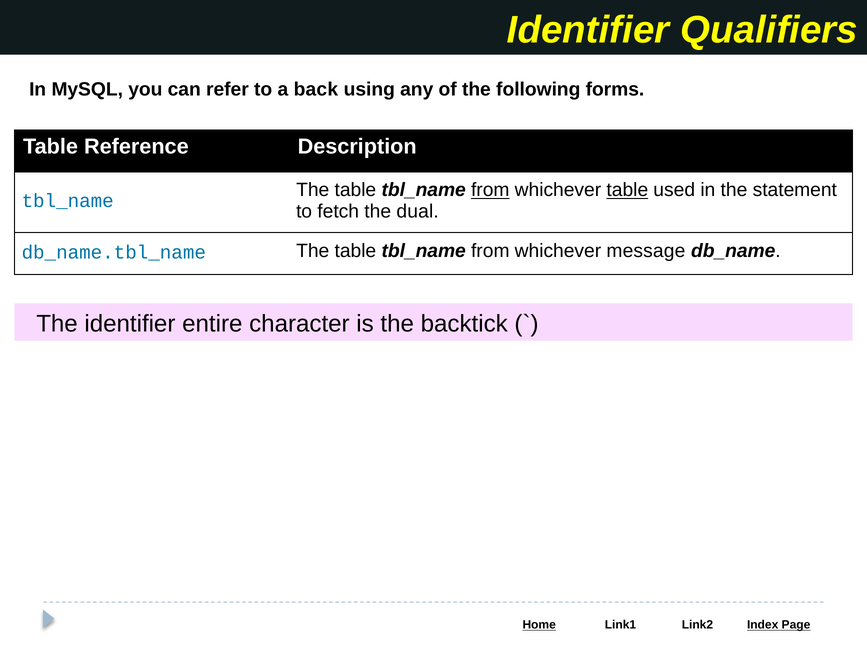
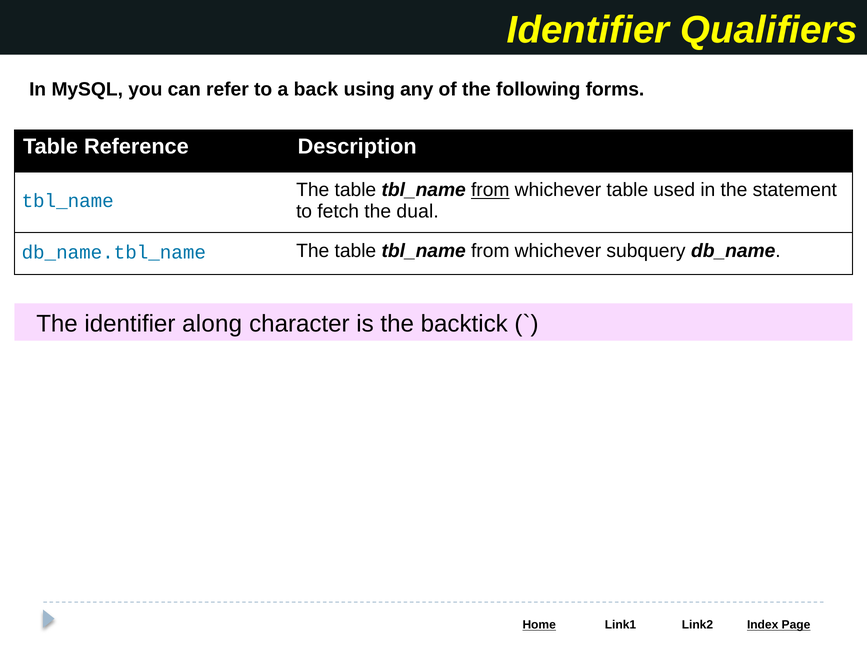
table at (627, 190) underline: present -> none
message: message -> subquery
entire: entire -> along
